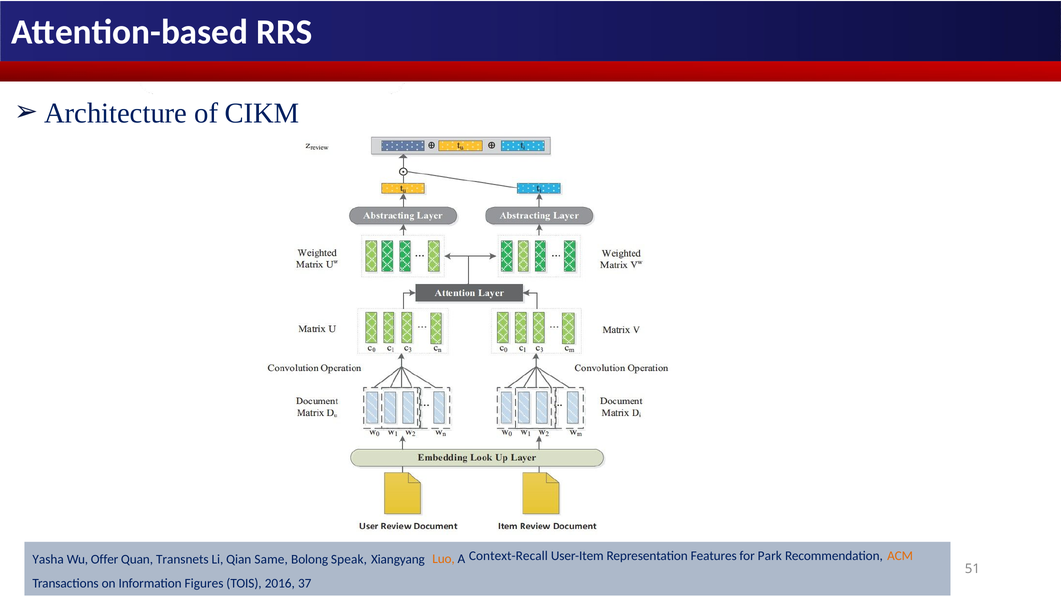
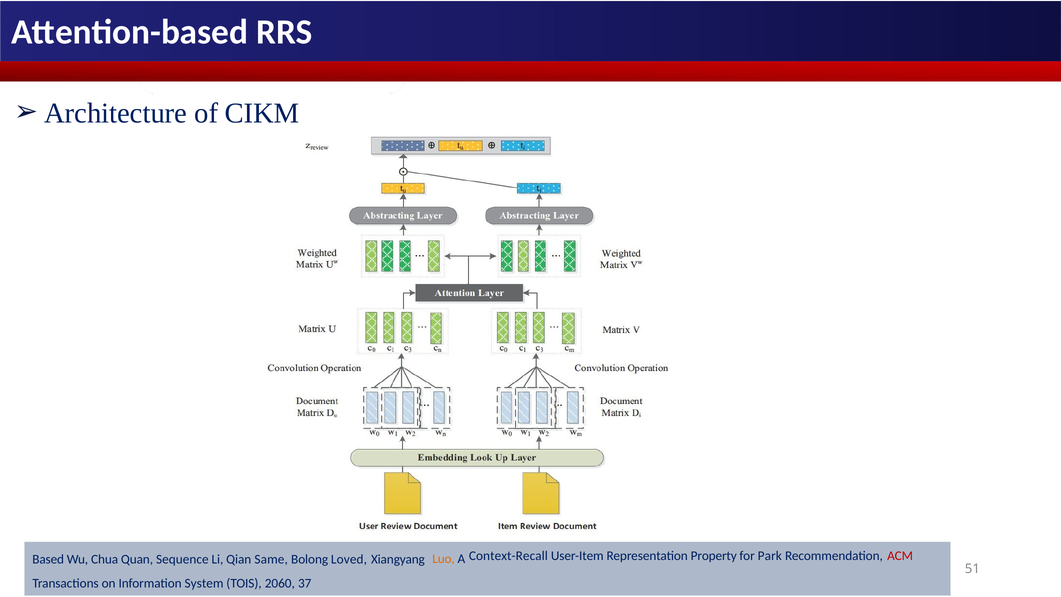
Features: Features -> Property
ACM colour: orange -> red
Yasha: Yasha -> Based
Offer: Offer -> Chua
Transnets: Transnets -> Sequence
Speak: Speak -> Loved
Figures: Figures -> System
2016: 2016 -> 2060
